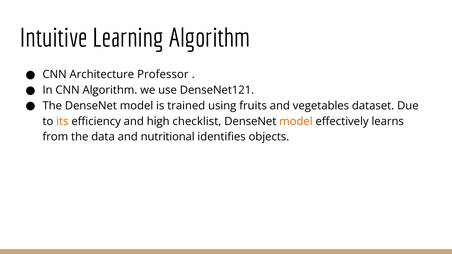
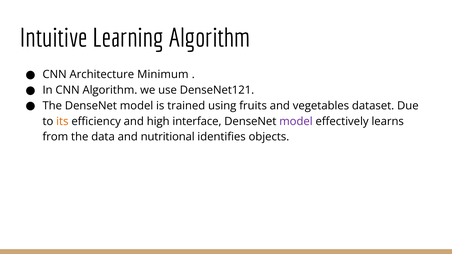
Professor: Professor -> Minimum
checklist: checklist -> interface
model at (296, 121) colour: orange -> purple
